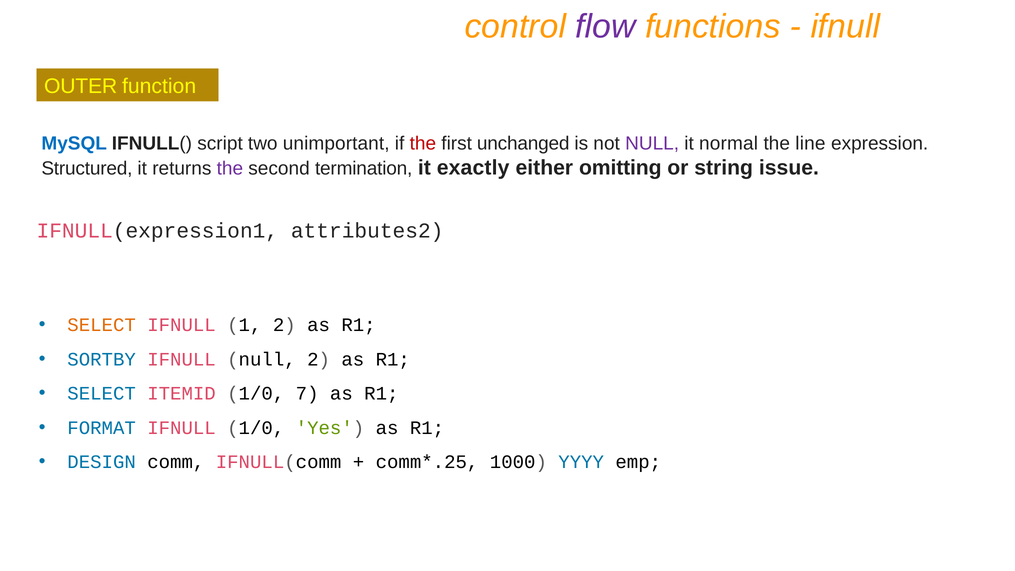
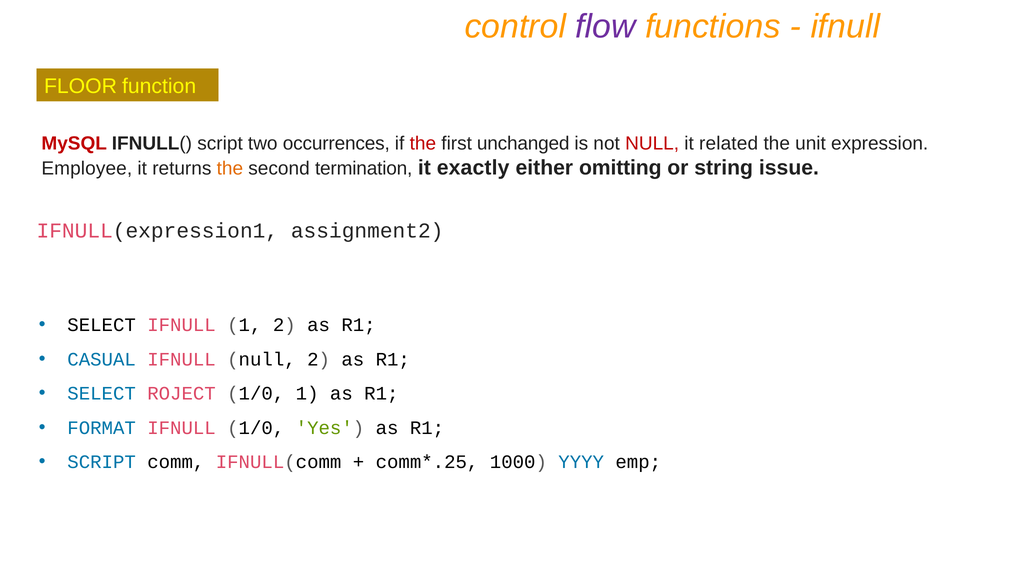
OUTER: OUTER -> FLOOR
MySQL colour: blue -> red
unimportant: unimportant -> occurrences
NULL at (652, 144) colour: purple -> red
normal: normal -> related
line: line -> unit
Structured: Structured -> Employee
the at (230, 169) colour: purple -> orange
attributes2: attributes2 -> assignment2
SELECT at (102, 325) colour: orange -> black
SORTBY: SORTBY -> CASUAL
ITEMID: ITEMID -> ROJECT
1/0 7: 7 -> 1
DESIGN at (102, 462): DESIGN -> SCRIPT
